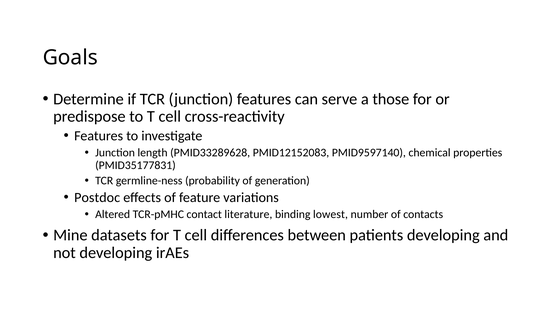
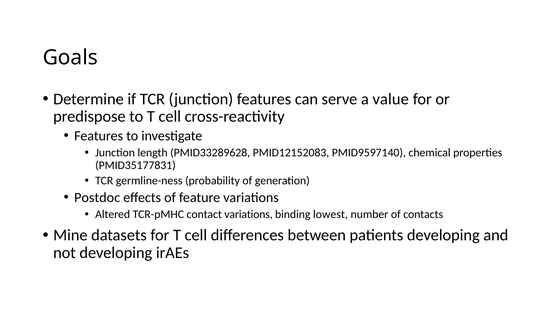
those: those -> value
contact literature: literature -> variations
